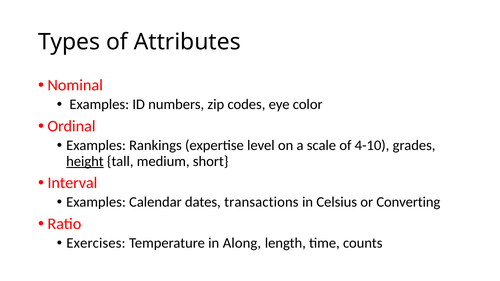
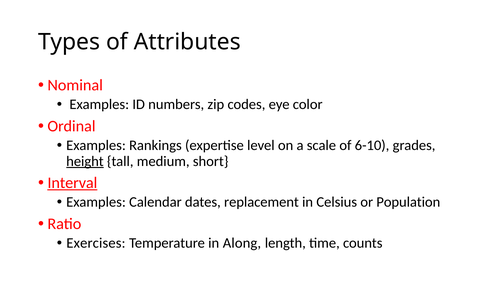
4-10: 4-10 -> 6-10
Interval underline: none -> present
transactions: transactions -> replacement
Converting: Converting -> Population
